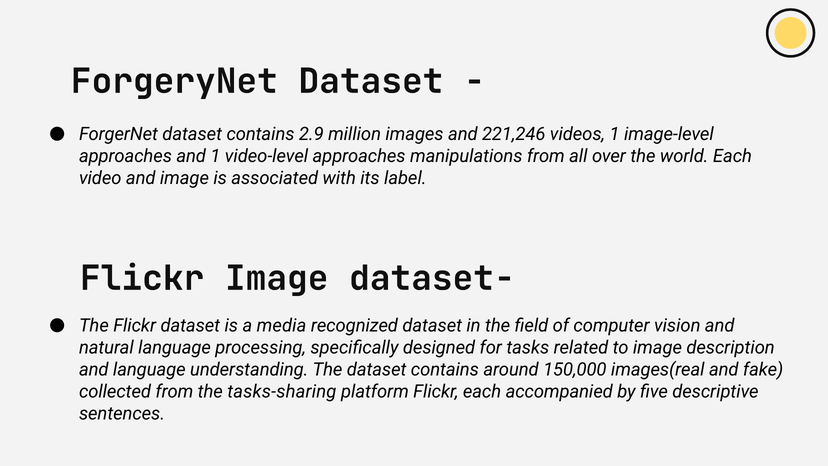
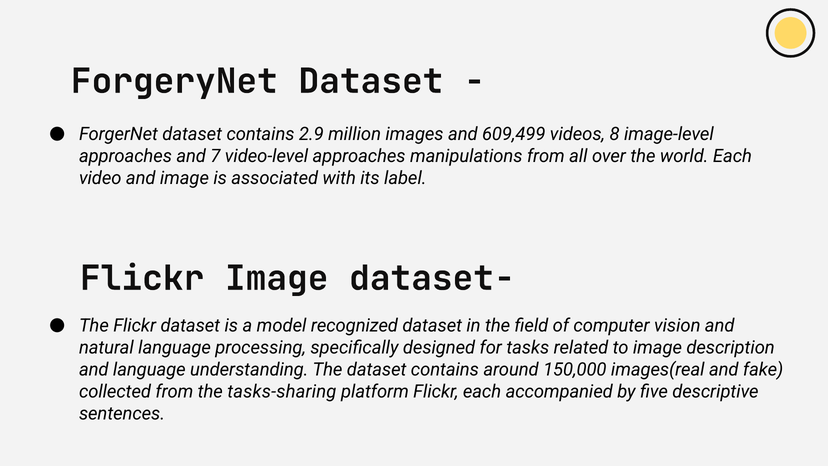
221,246: 221,246 -> 609,499
videos 1: 1 -> 8
and 1: 1 -> 7
media: media -> model
